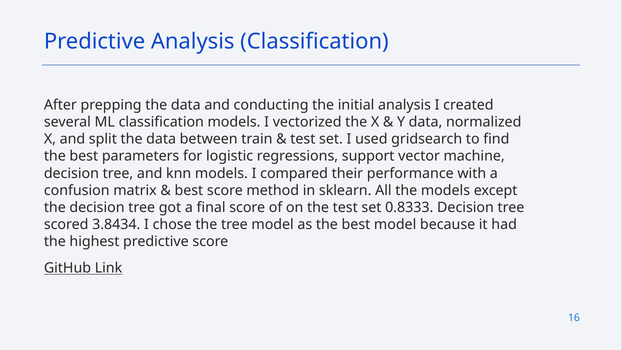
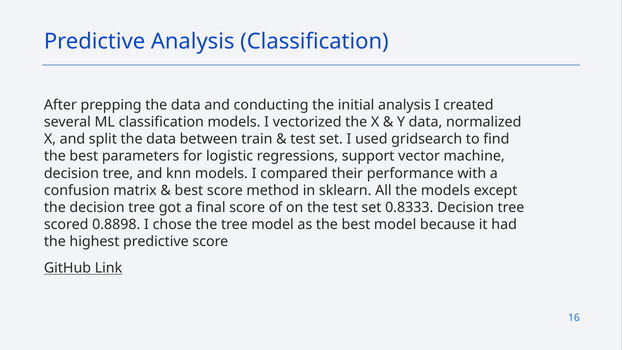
3.8434: 3.8434 -> 0.8898
